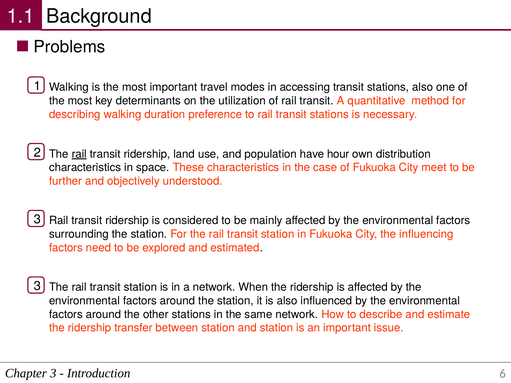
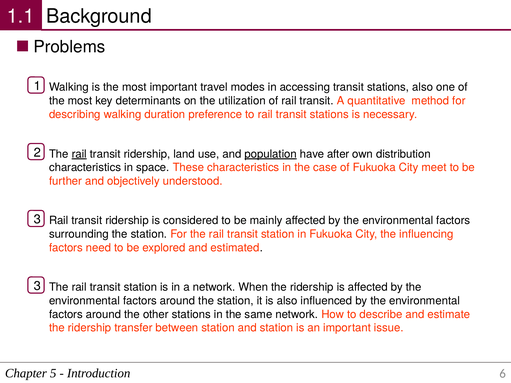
population underline: none -> present
hour: hour -> after
Chapter 3: 3 -> 5
